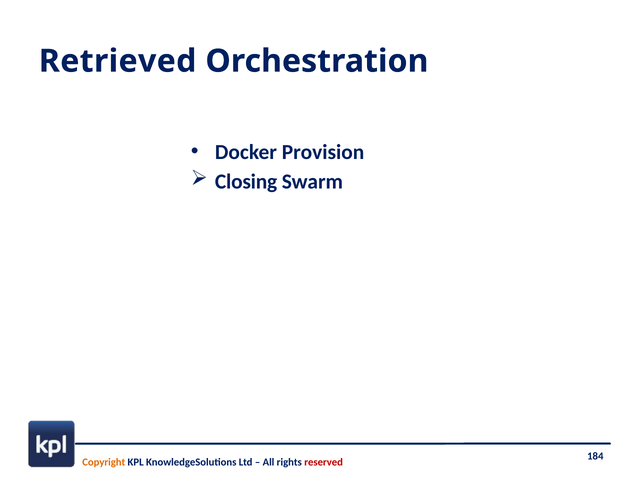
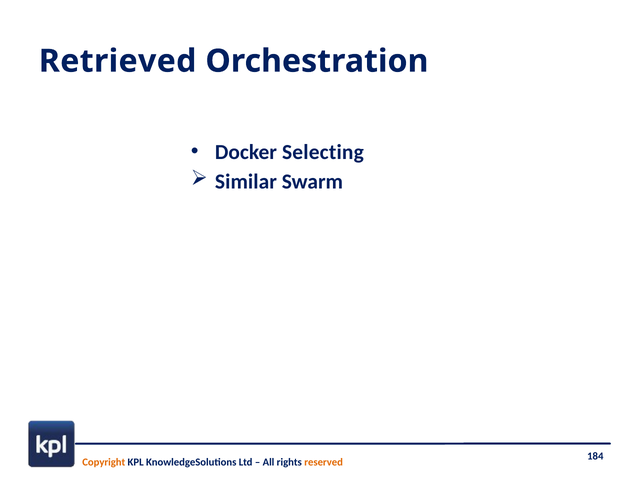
Provision: Provision -> Selecting
Closing: Closing -> Similar
reserved colour: red -> orange
